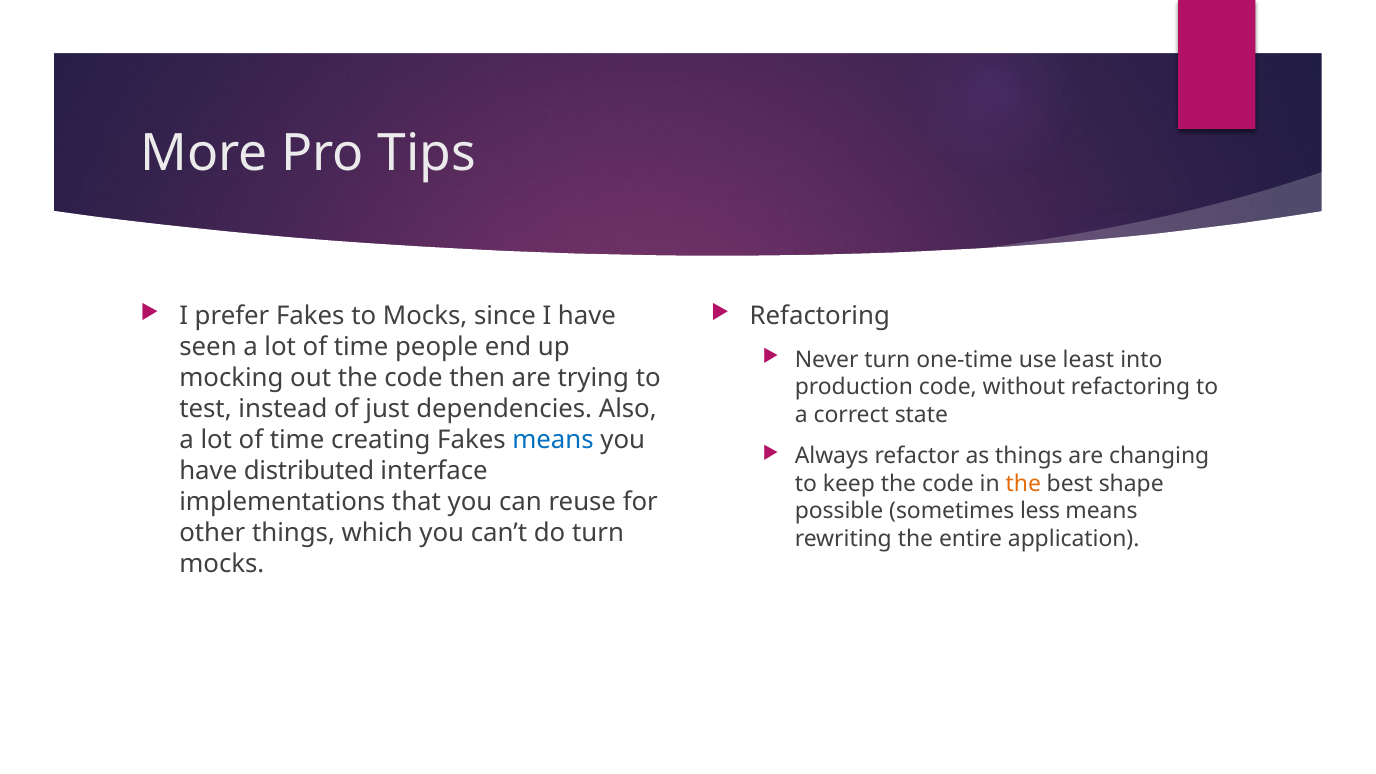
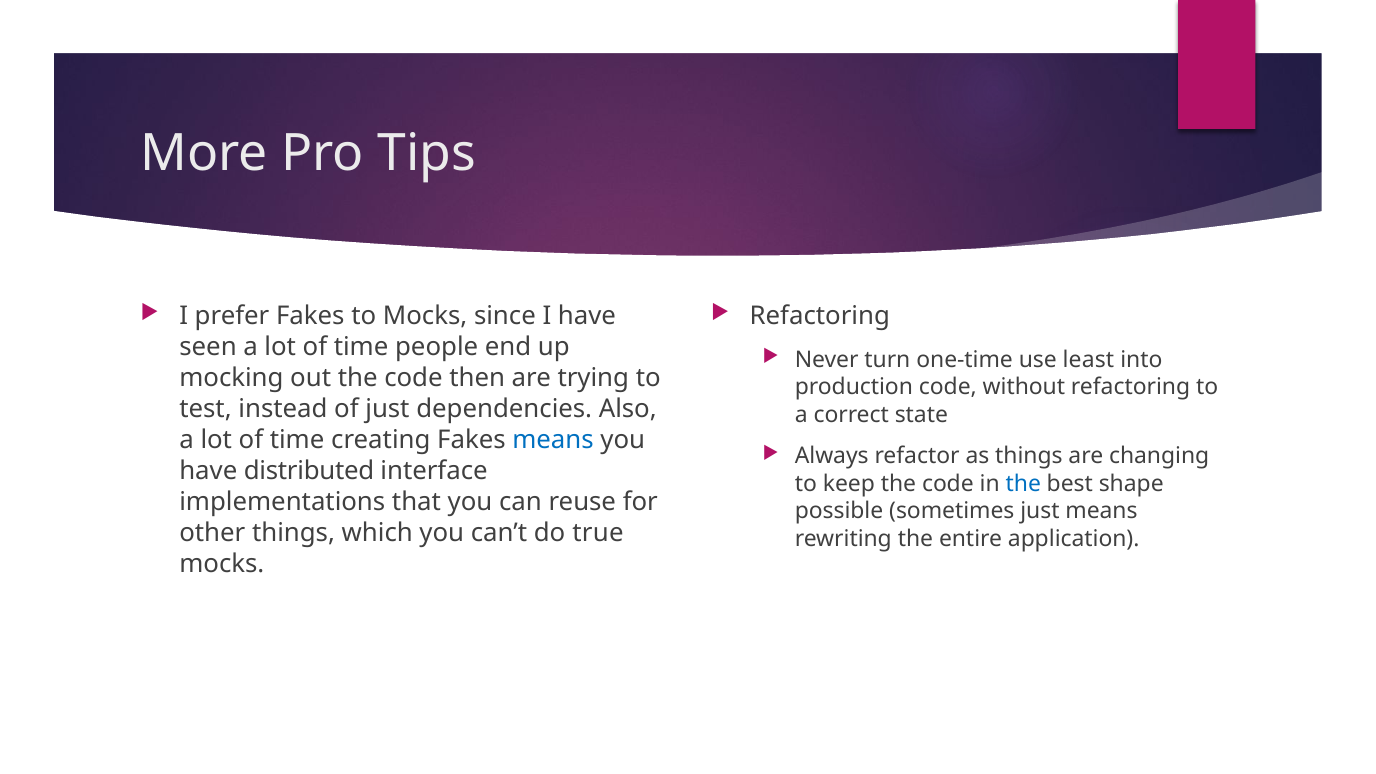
the at (1023, 484) colour: orange -> blue
sometimes less: less -> just
do turn: turn -> true
